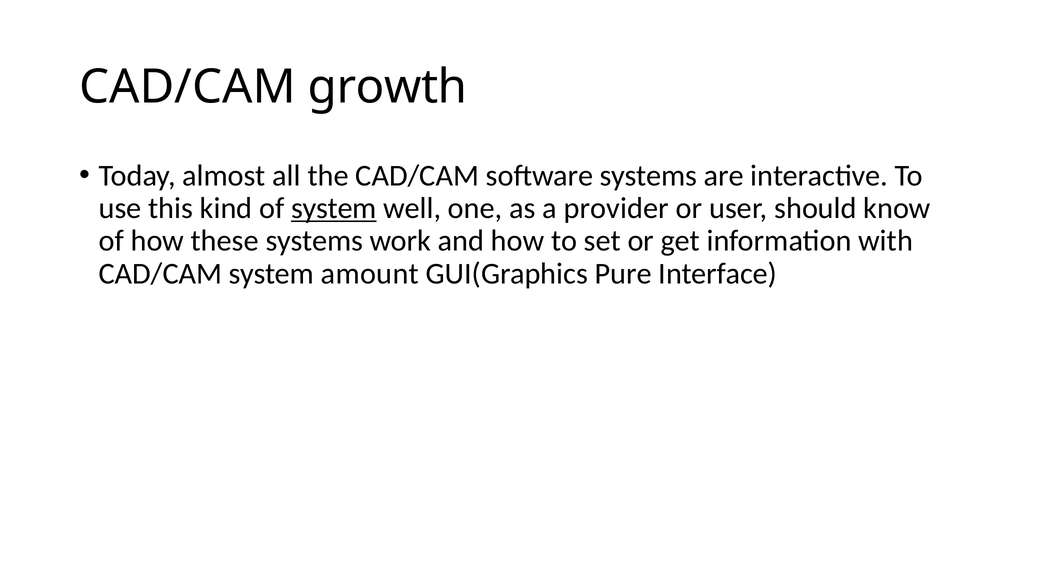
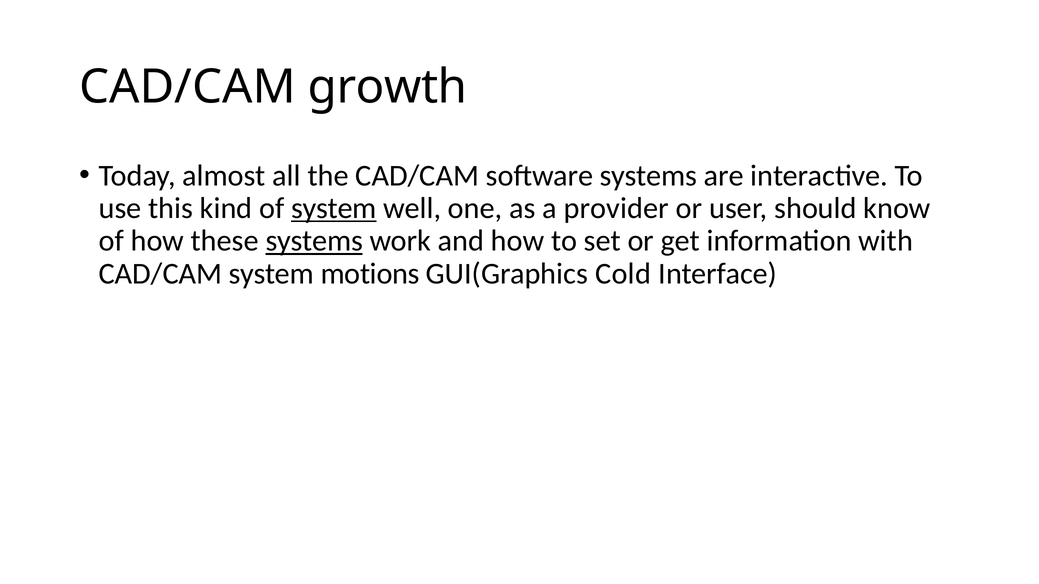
systems at (314, 241) underline: none -> present
amount: amount -> motions
Pure: Pure -> Cold
